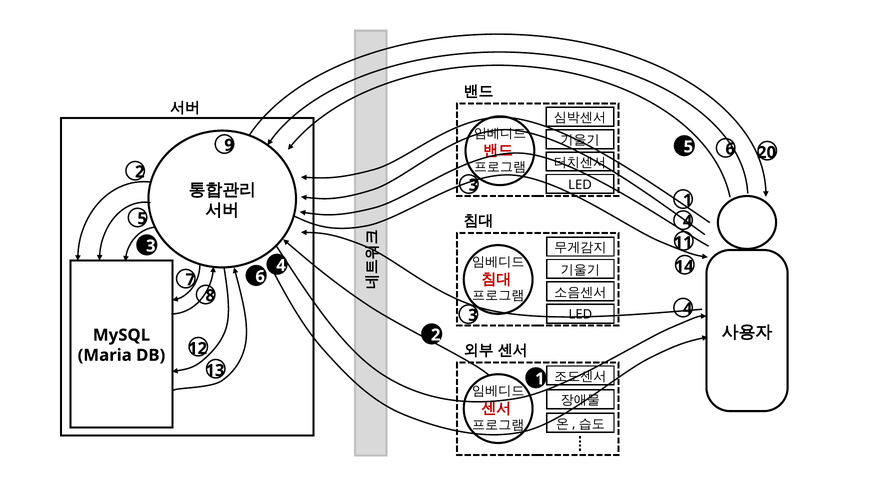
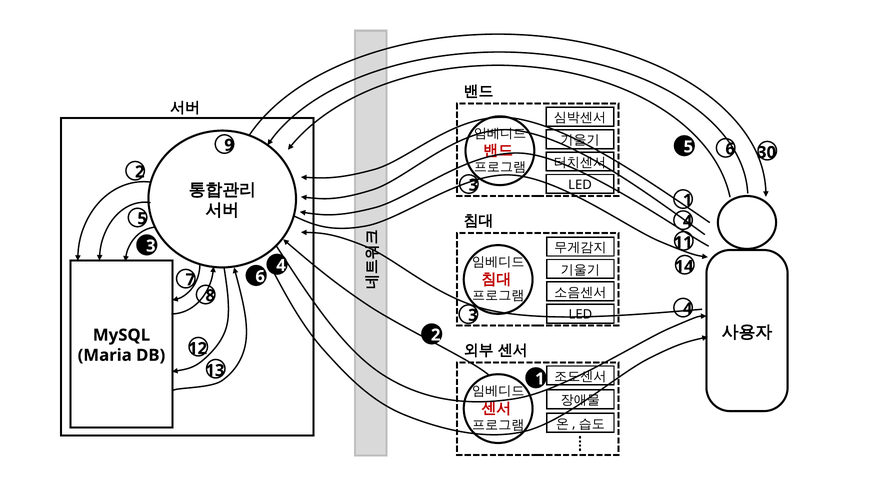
20: 20 -> 30
